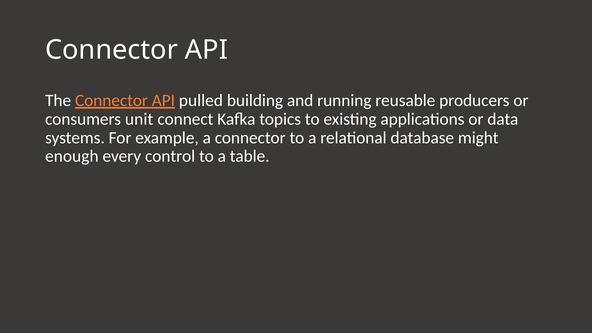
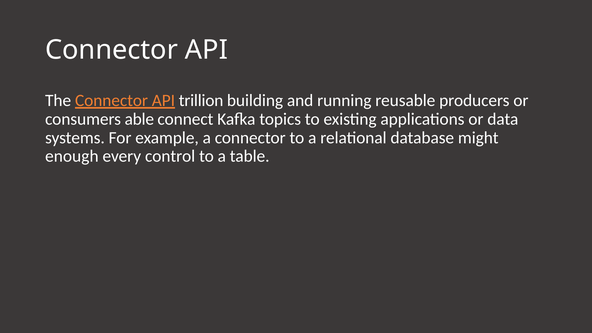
pulled: pulled -> trillion
unit: unit -> able
